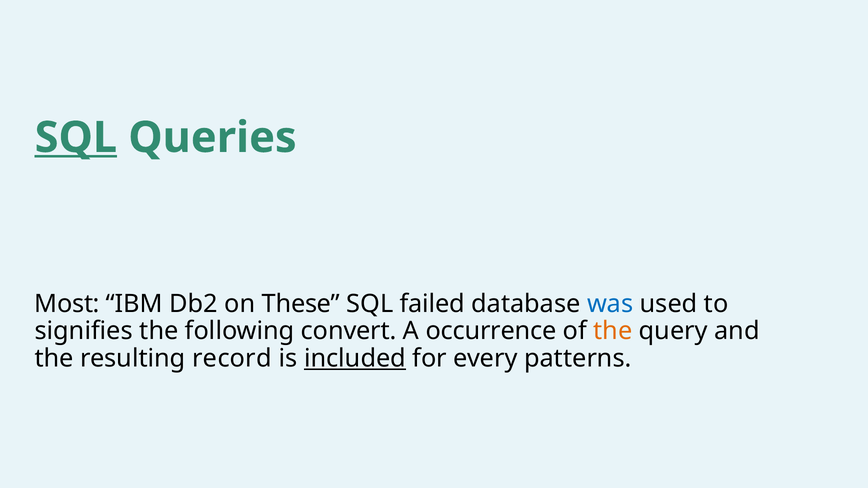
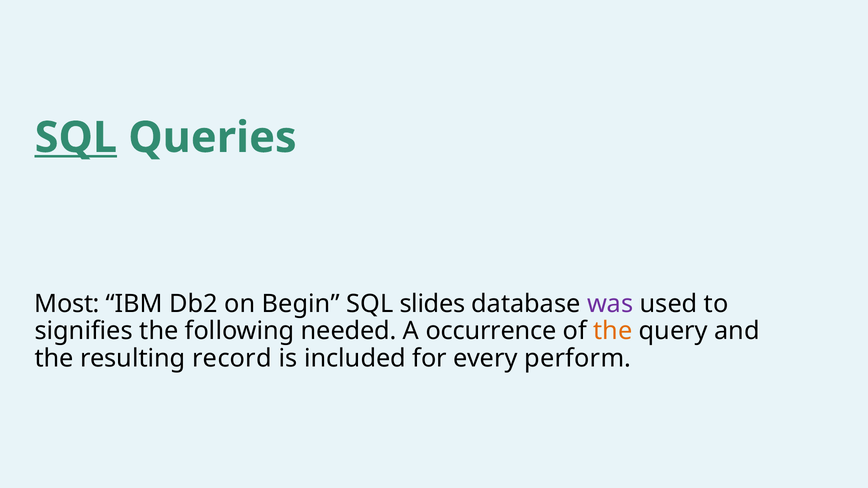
These: These -> Begin
failed: failed -> slides
was colour: blue -> purple
convert: convert -> needed
included underline: present -> none
patterns: patterns -> perform
